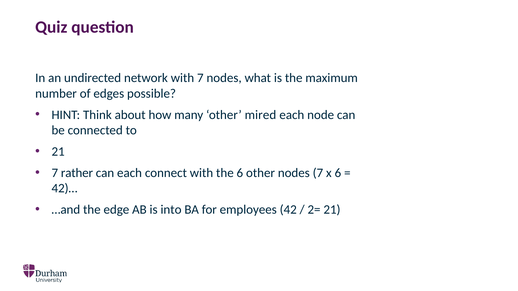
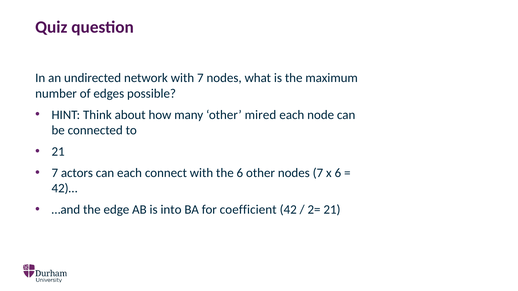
rather: rather -> actors
employees: employees -> coefficient
